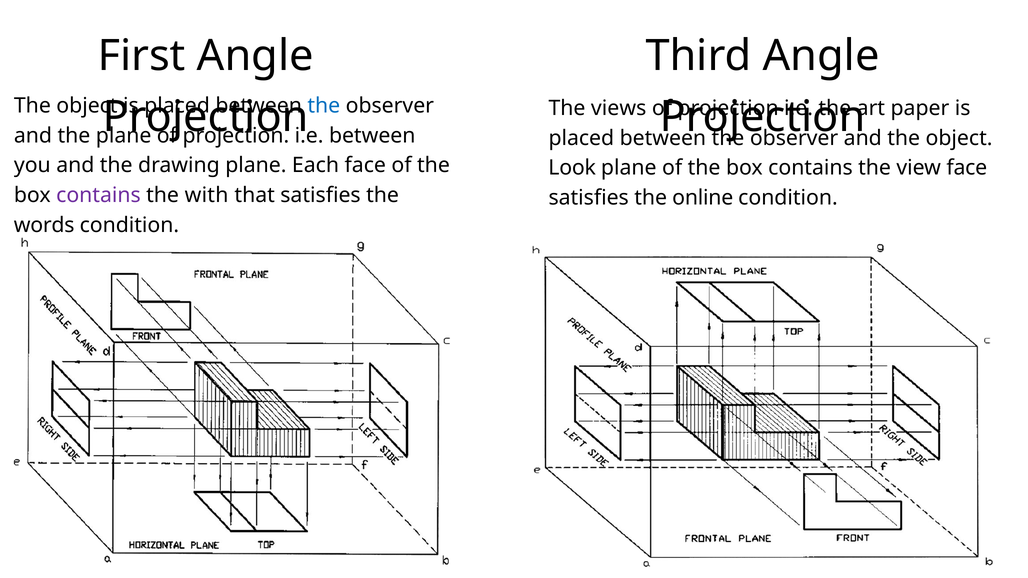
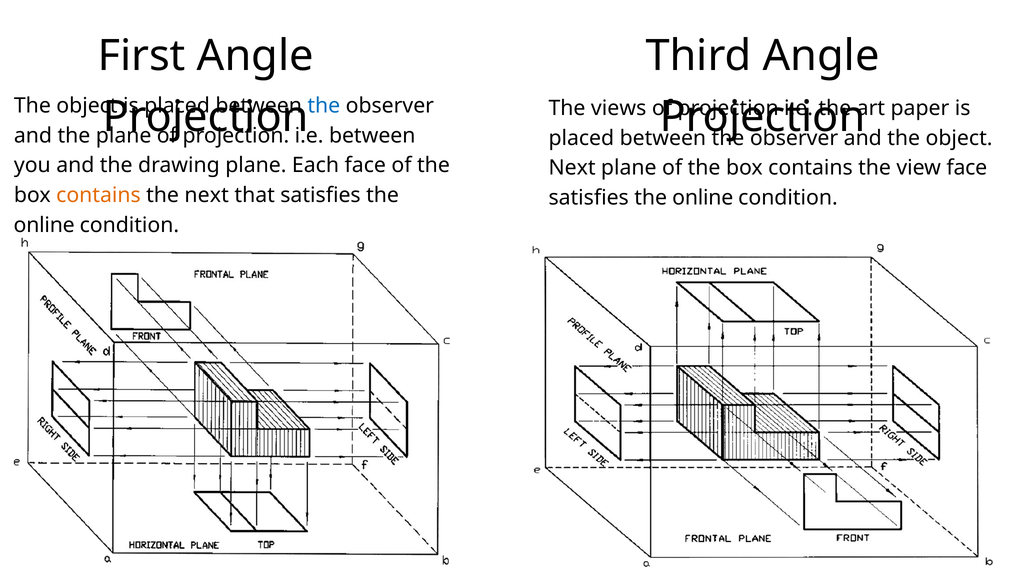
Look at (572, 168): Look -> Next
contains at (98, 195) colour: purple -> orange
the with: with -> next
words at (44, 225): words -> online
